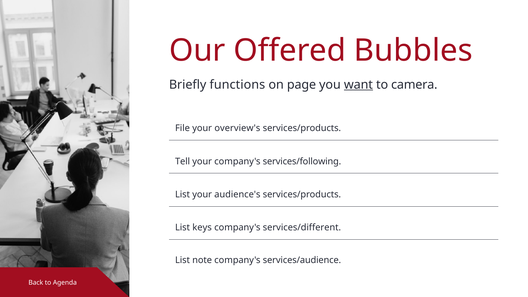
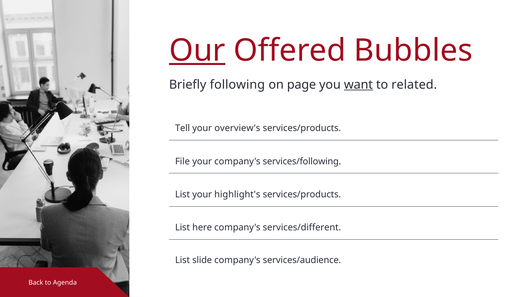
Our underline: none -> present
functions: functions -> following
camera: camera -> related
File: File -> Tell
Tell: Tell -> File
audience's: audience's -> highlight's
keys: keys -> here
note: note -> slide
